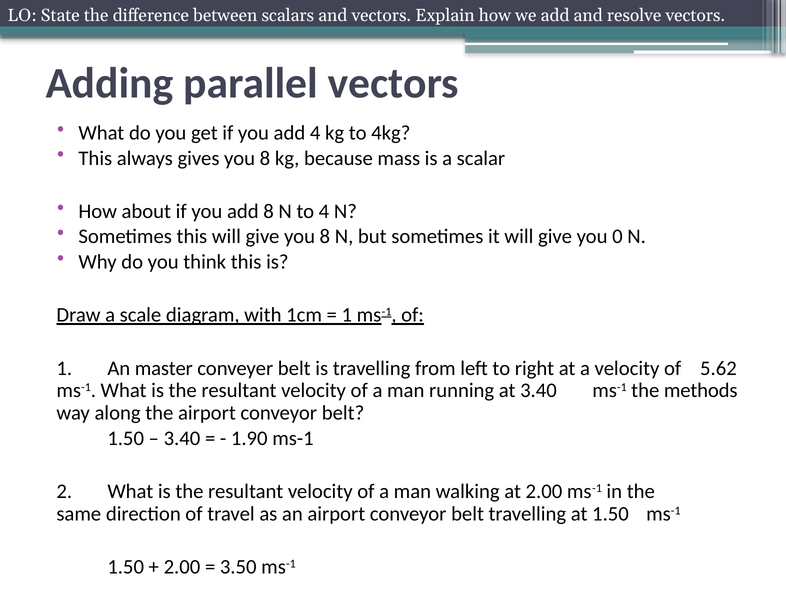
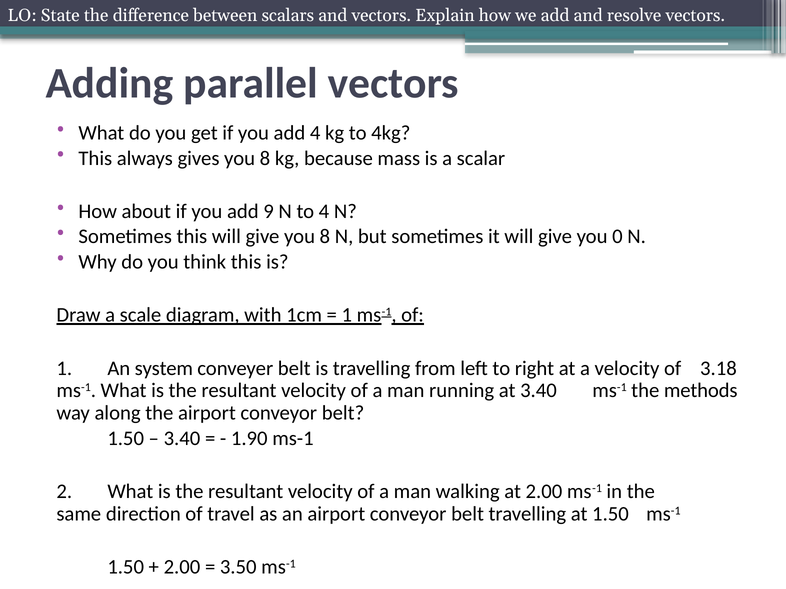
add 8: 8 -> 9
master: master -> system
5.62: 5.62 -> 3.18
